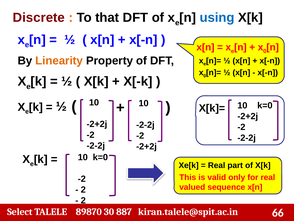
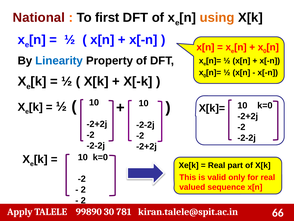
Discrete: Discrete -> National
that: that -> first
using colour: blue -> orange
Linearity colour: orange -> blue
Select: Select -> Apply
89870: 89870 -> 99890
887: 887 -> 781
